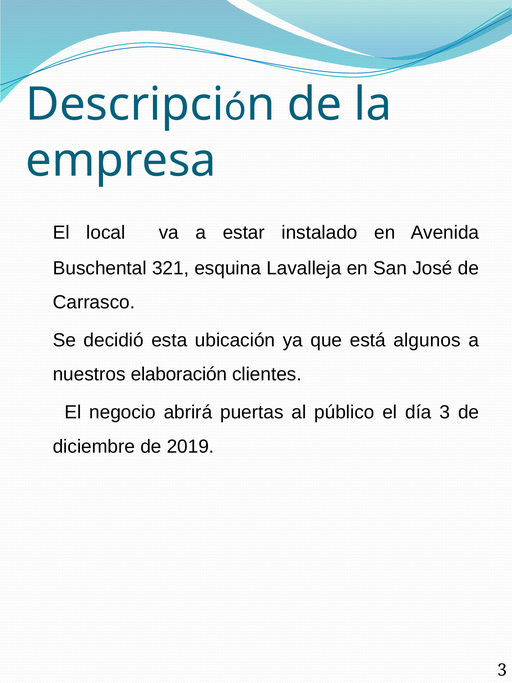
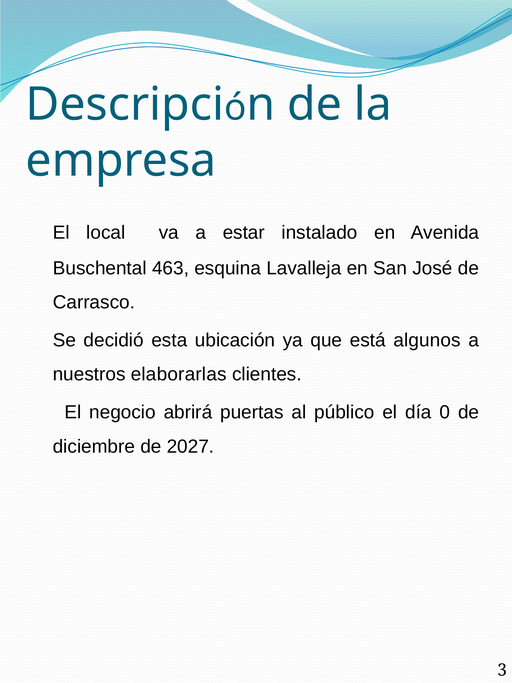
321: 321 -> 463
elaboración: elaboración -> elaborarlas
día 3: 3 -> 0
2019: 2019 -> 2027
